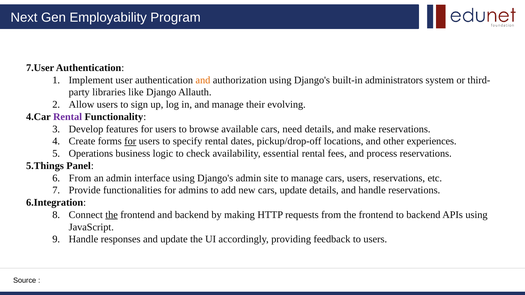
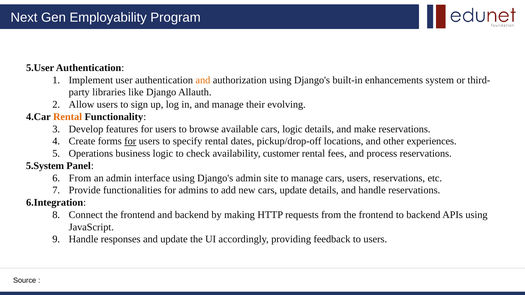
7.User: 7.User -> 5.User
administrators: administrators -> enhancements
Rental at (68, 117) colour: purple -> orange
cars need: need -> logic
essential: essential -> customer
5.Things: 5.Things -> 5.System
the at (112, 215) underline: present -> none
